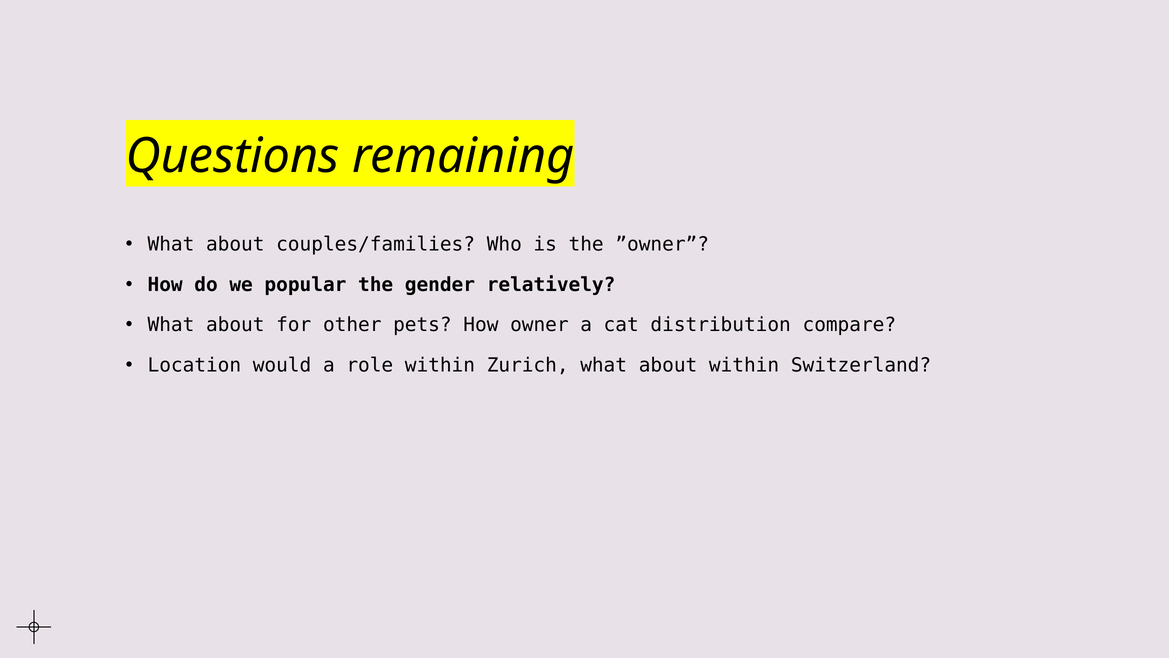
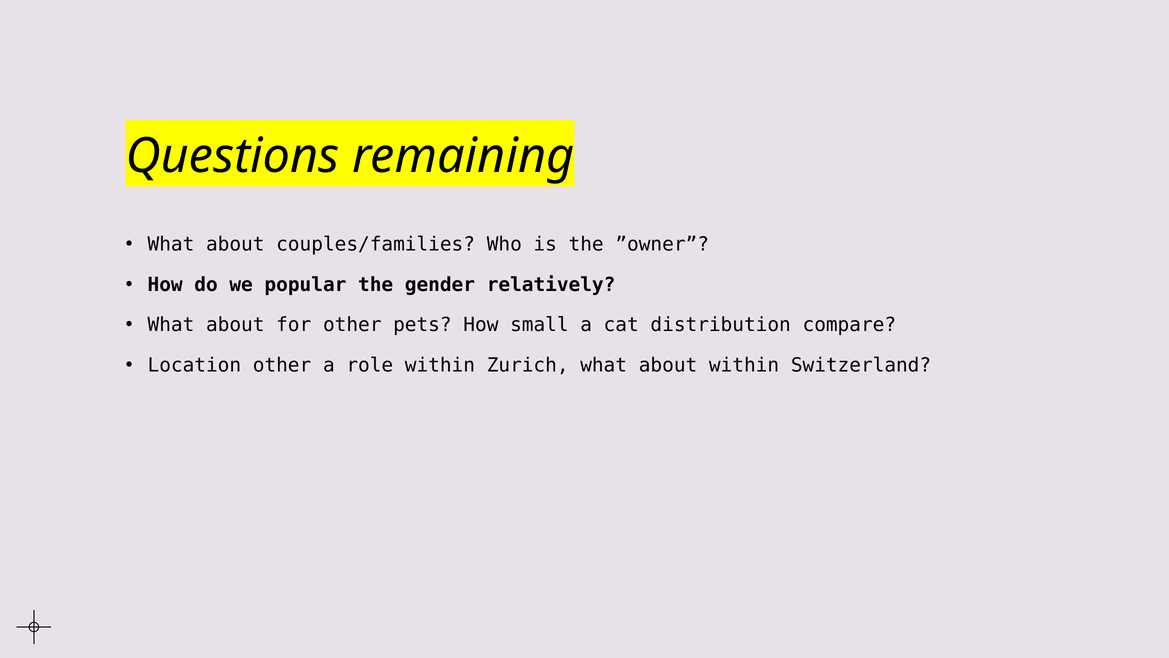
owner: owner -> small
Location would: would -> other
